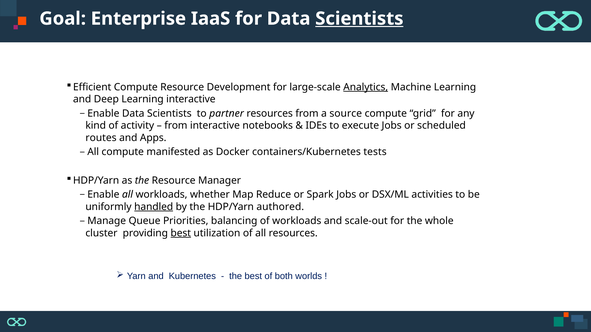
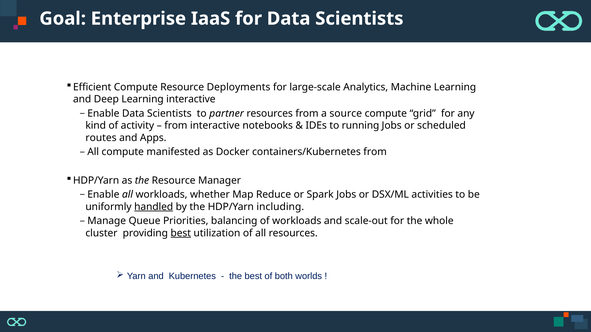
Scientists at (359, 19) underline: present -> none
Development: Development -> Deployments
Analytics underline: present -> none
execute: execute -> running
containers/Kubernetes tests: tests -> from
authored: authored -> including
